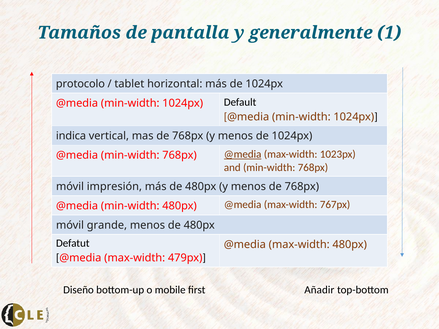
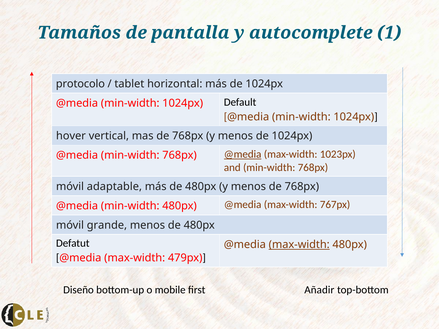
generalmente: generalmente -> autocomplete
indica: indica -> hover
impresión: impresión -> adaptable
max-width at (299, 245) underline: none -> present
